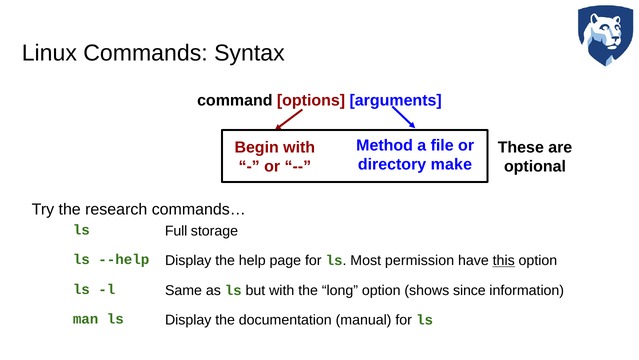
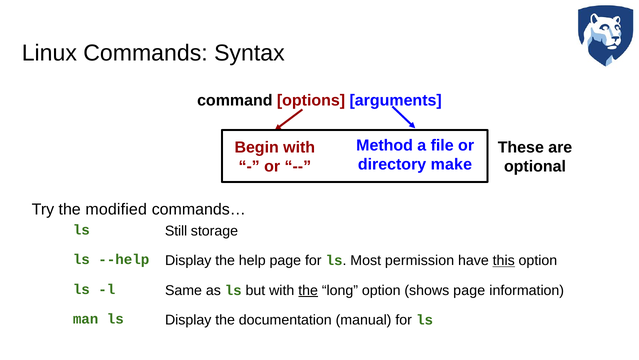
research: research -> modified
Full: Full -> Still
the at (308, 290) underline: none -> present
shows since: since -> page
